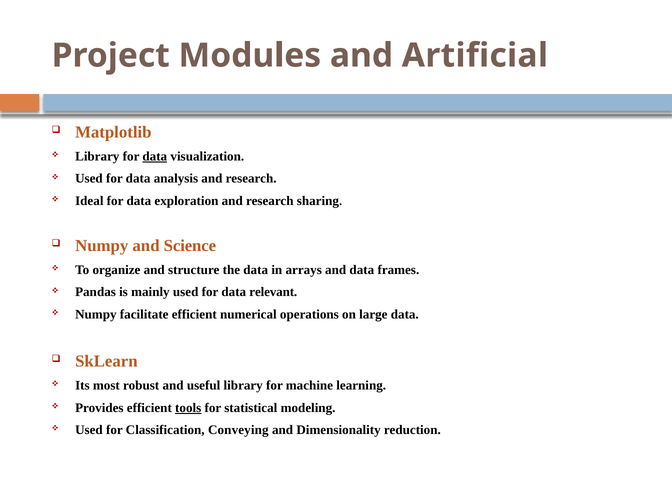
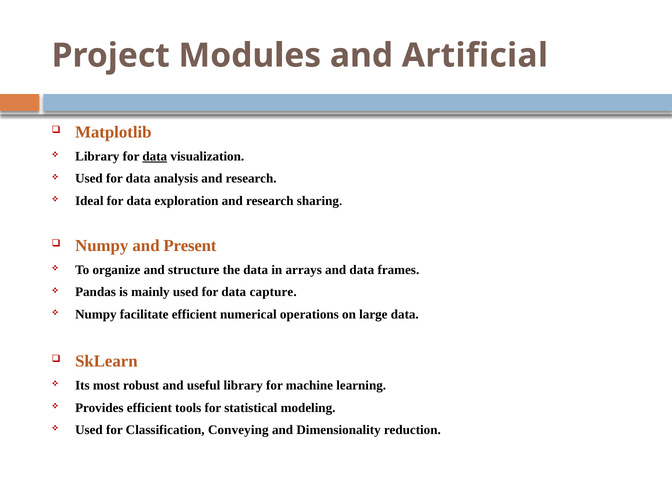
Science: Science -> Present
relevant: relevant -> capture
tools underline: present -> none
